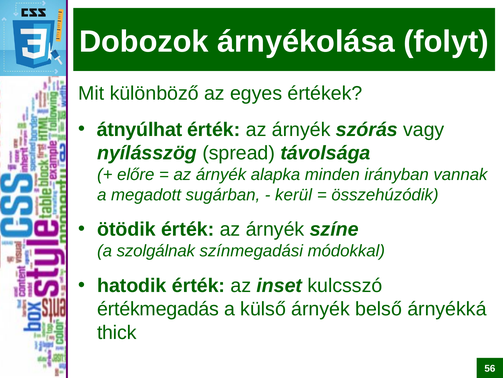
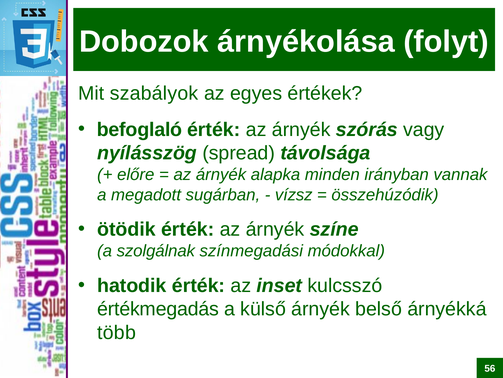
különböző: különböző -> szabályok
átnyúlhat: átnyúlhat -> befoglaló
kerül: kerül -> vízsz
thick: thick -> több
